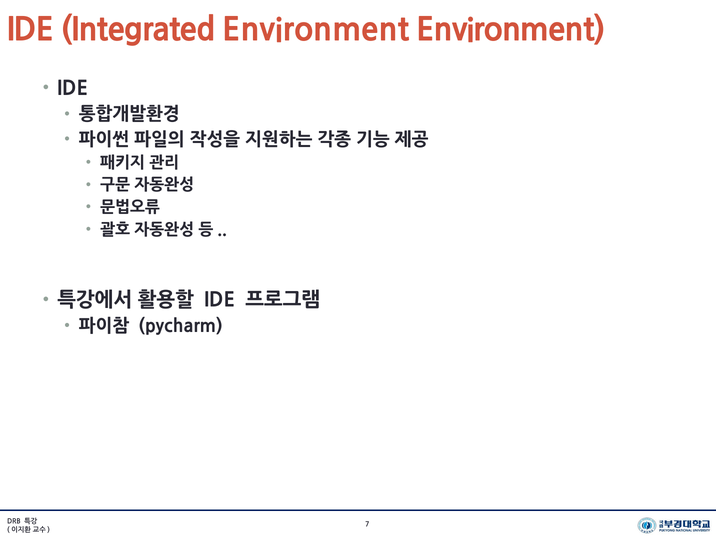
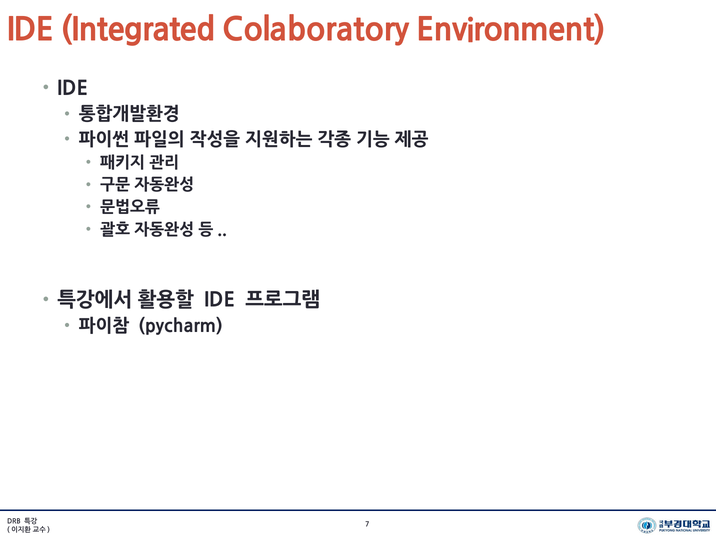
Integrated Environment: Environment -> Colaboratory
